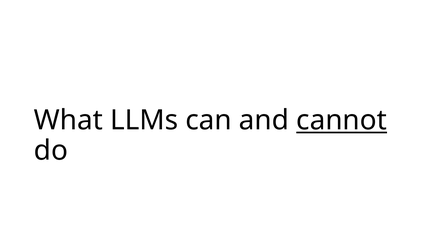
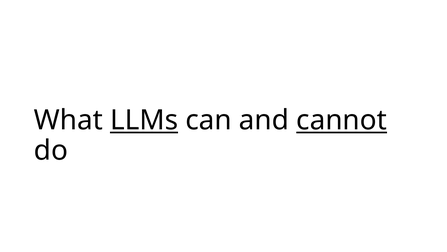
LLMs underline: none -> present
